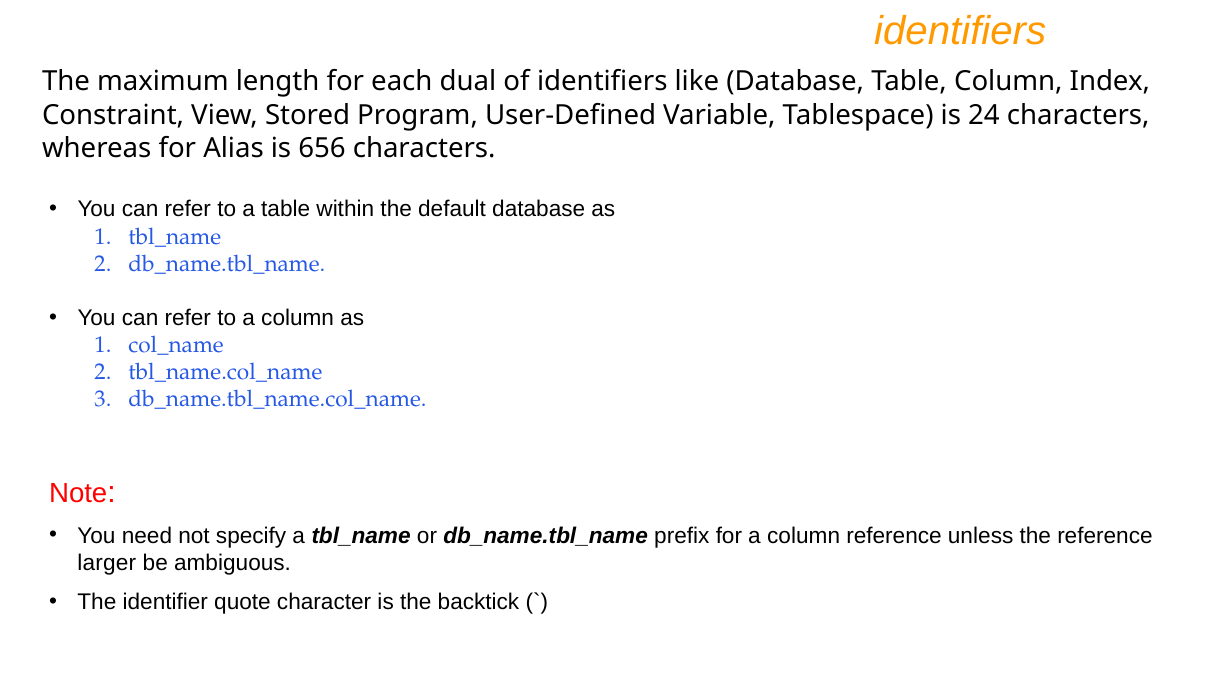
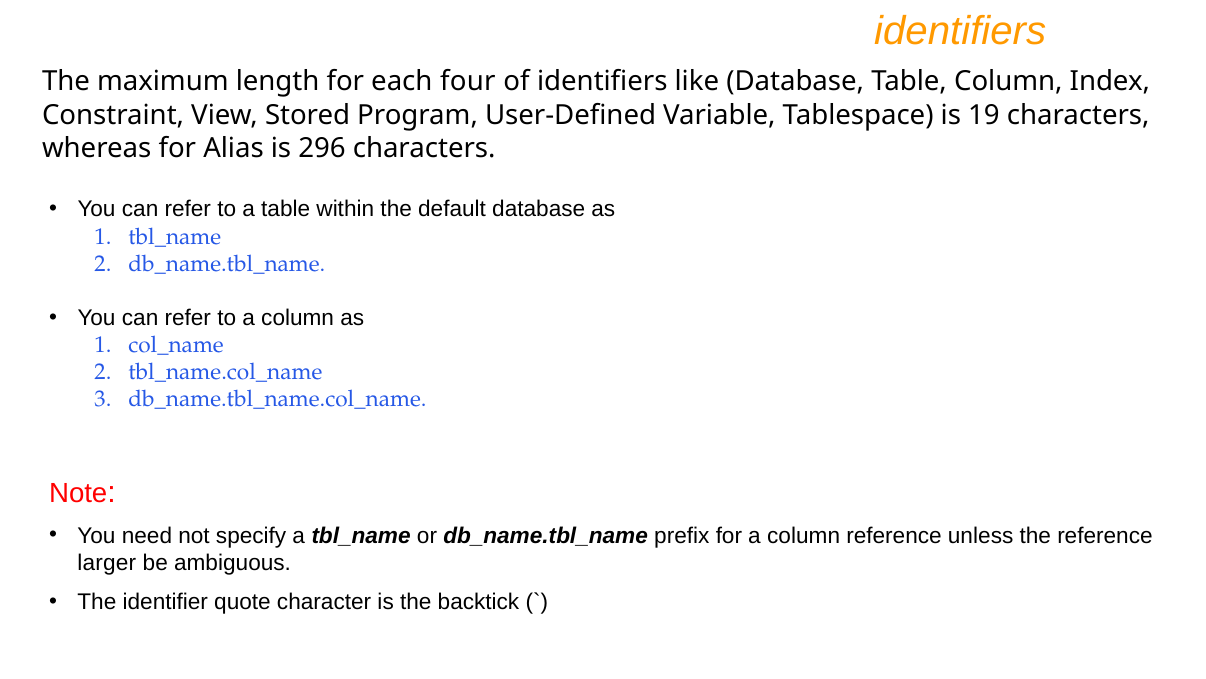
dual: dual -> four
24: 24 -> 19
656: 656 -> 296
